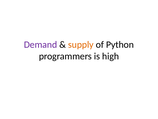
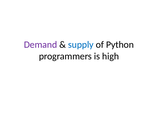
supply colour: orange -> blue
